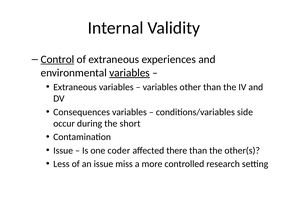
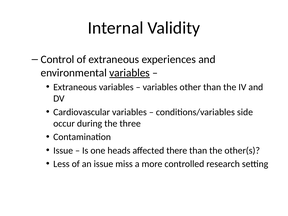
Control underline: present -> none
Consequences: Consequences -> Cardiovascular
short: short -> three
coder: coder -> heads
